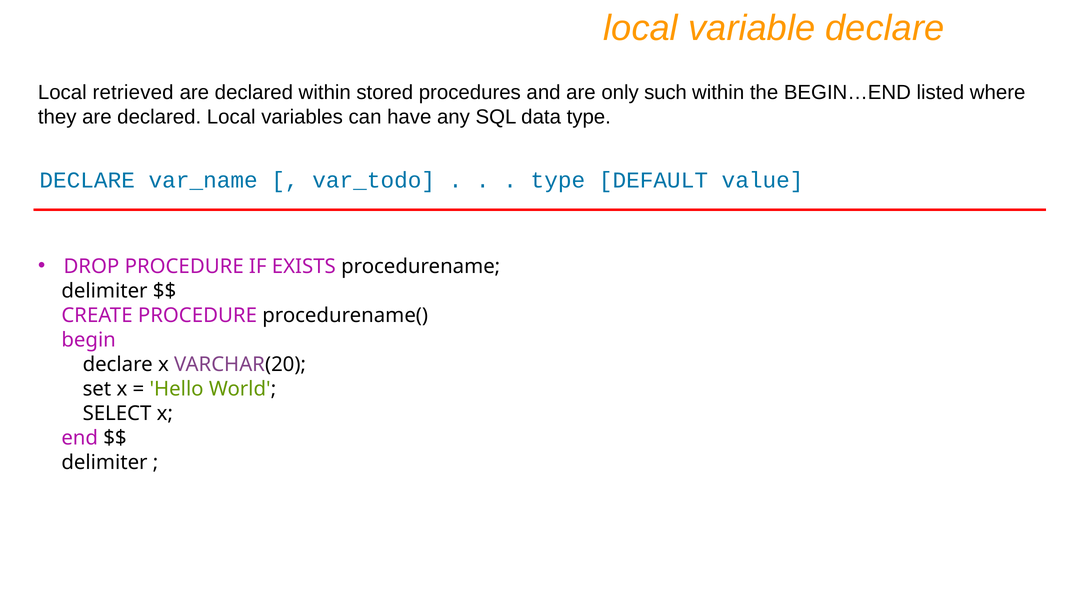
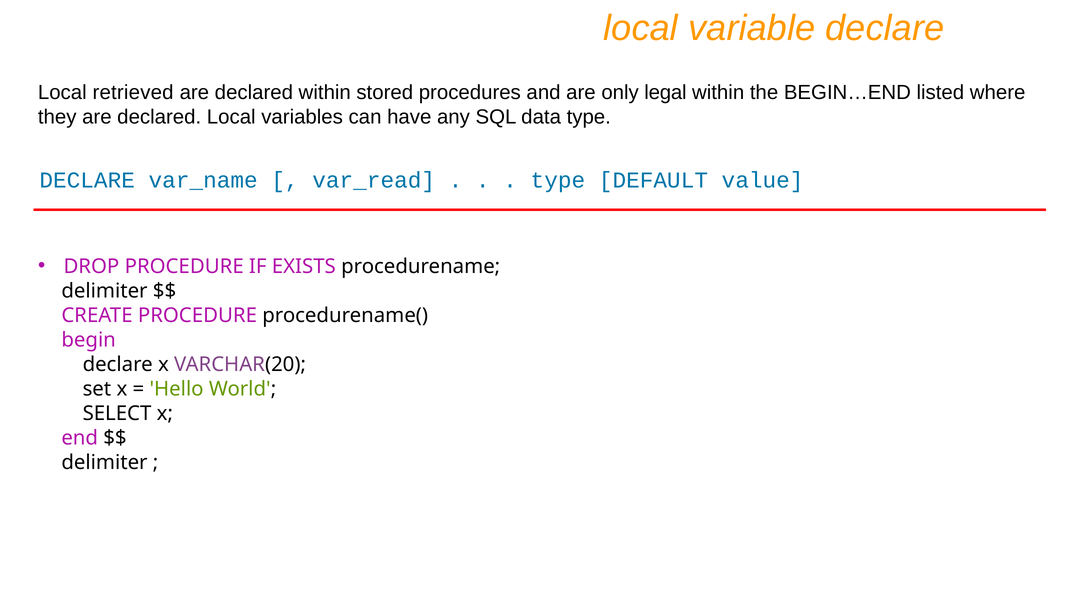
such: such -> legal
var_todo: var_todo -> var_read
